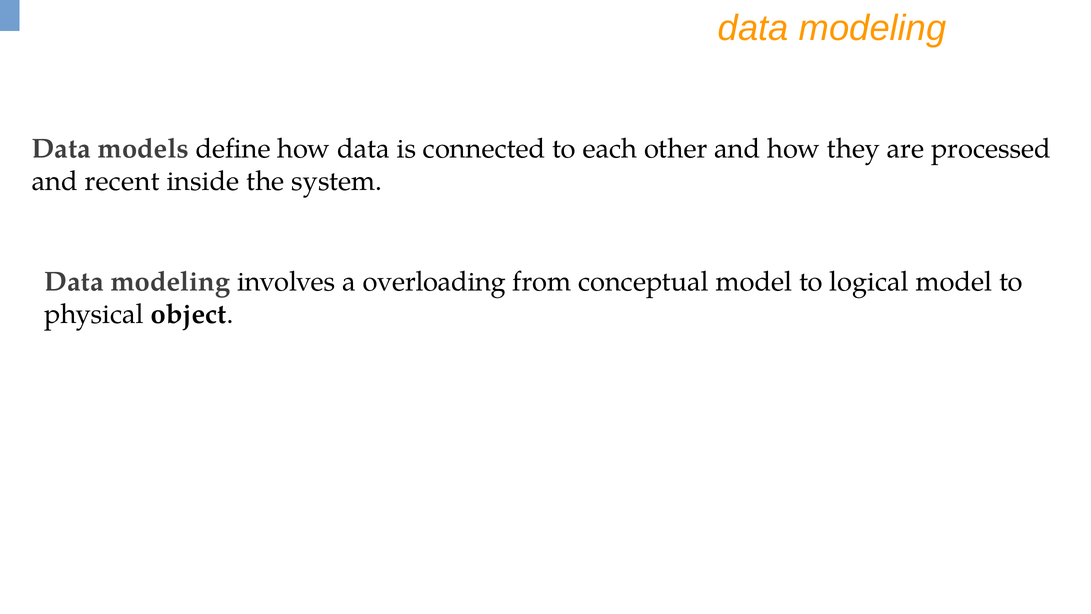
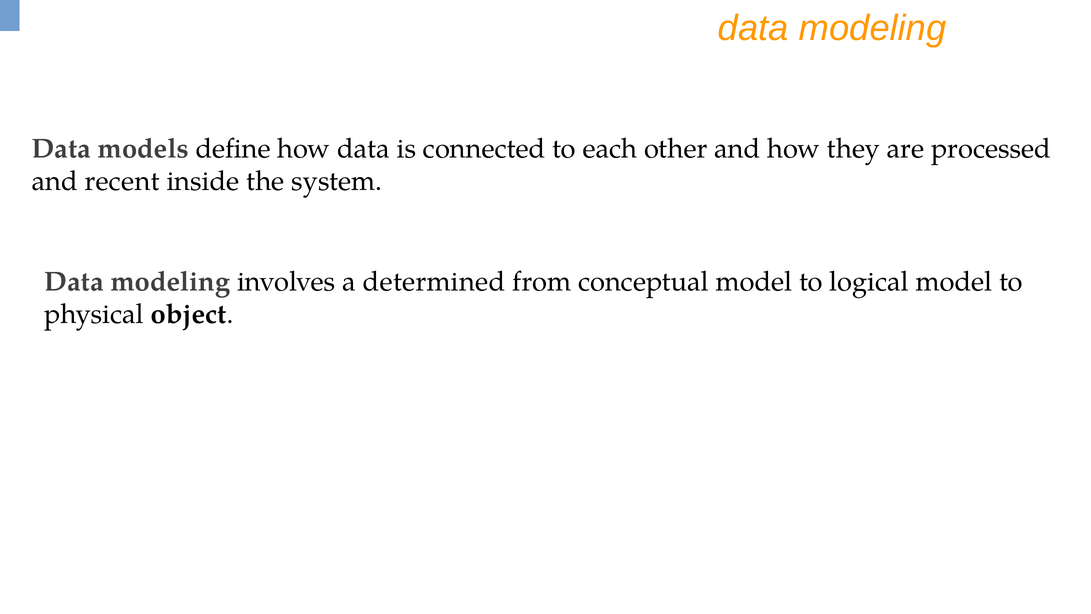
overloading: overloading -> determined
